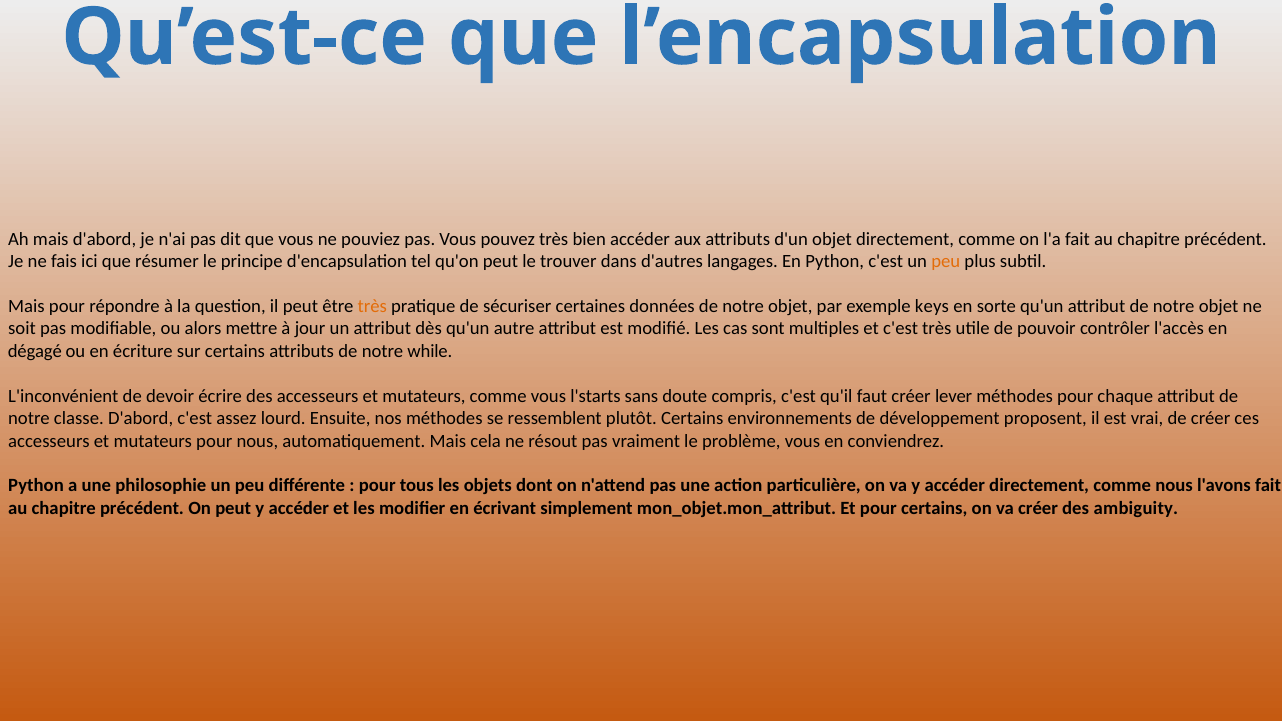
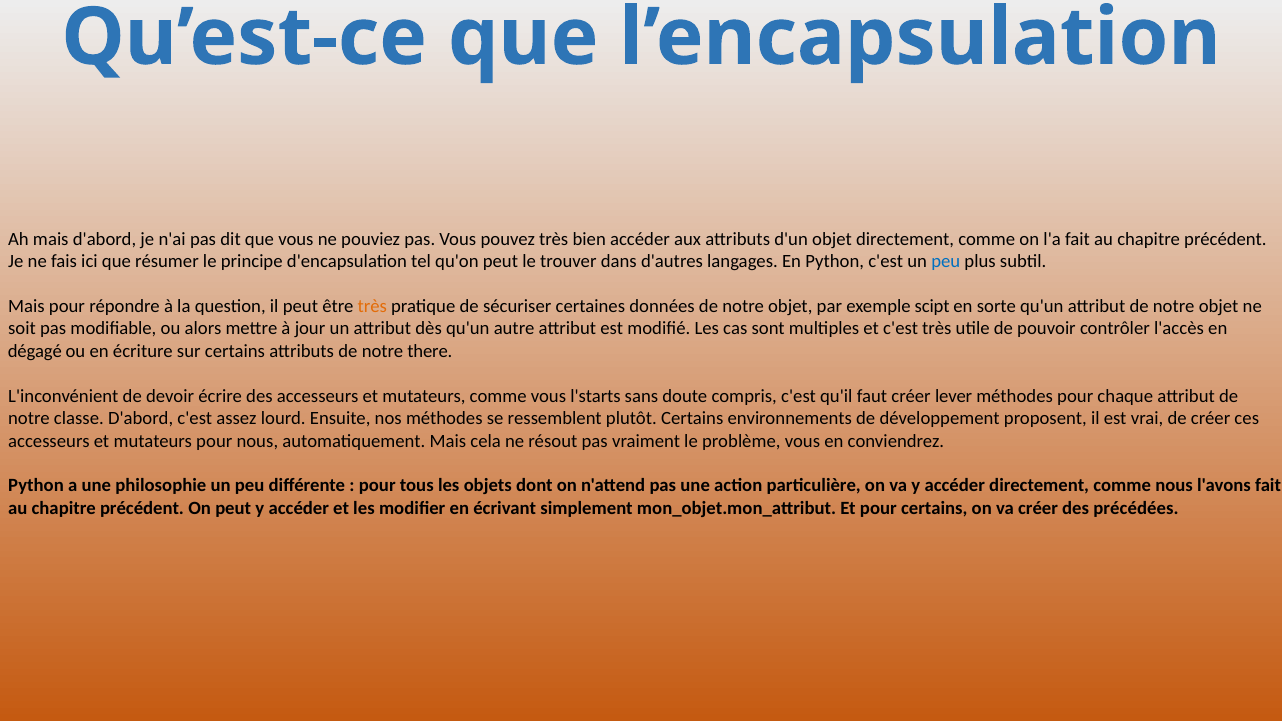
peu at (946, 261) colour: orange -> blue
keys: keys -> scipt
while: while -> there
ambiguity: ambiguity -> précédées
